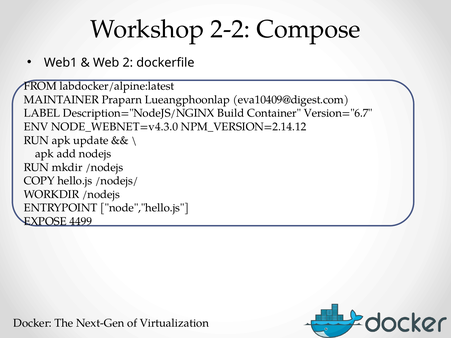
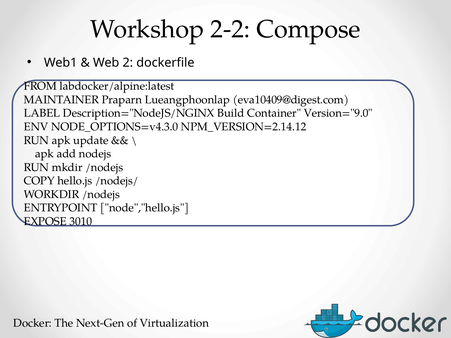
Version="6.7: Version="6.7 -> Version="9.0
NODE_WEBNET=v4.3.0: NODE_WEBNET=v4.3.0 -> NODE_OPTIONS=v4.3.0
4499: 4499 -> 3010
